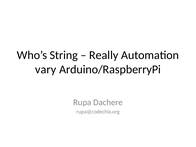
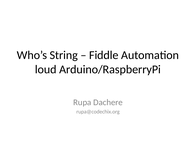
Really: Really -> Fiddle
vary: vary -> loud
